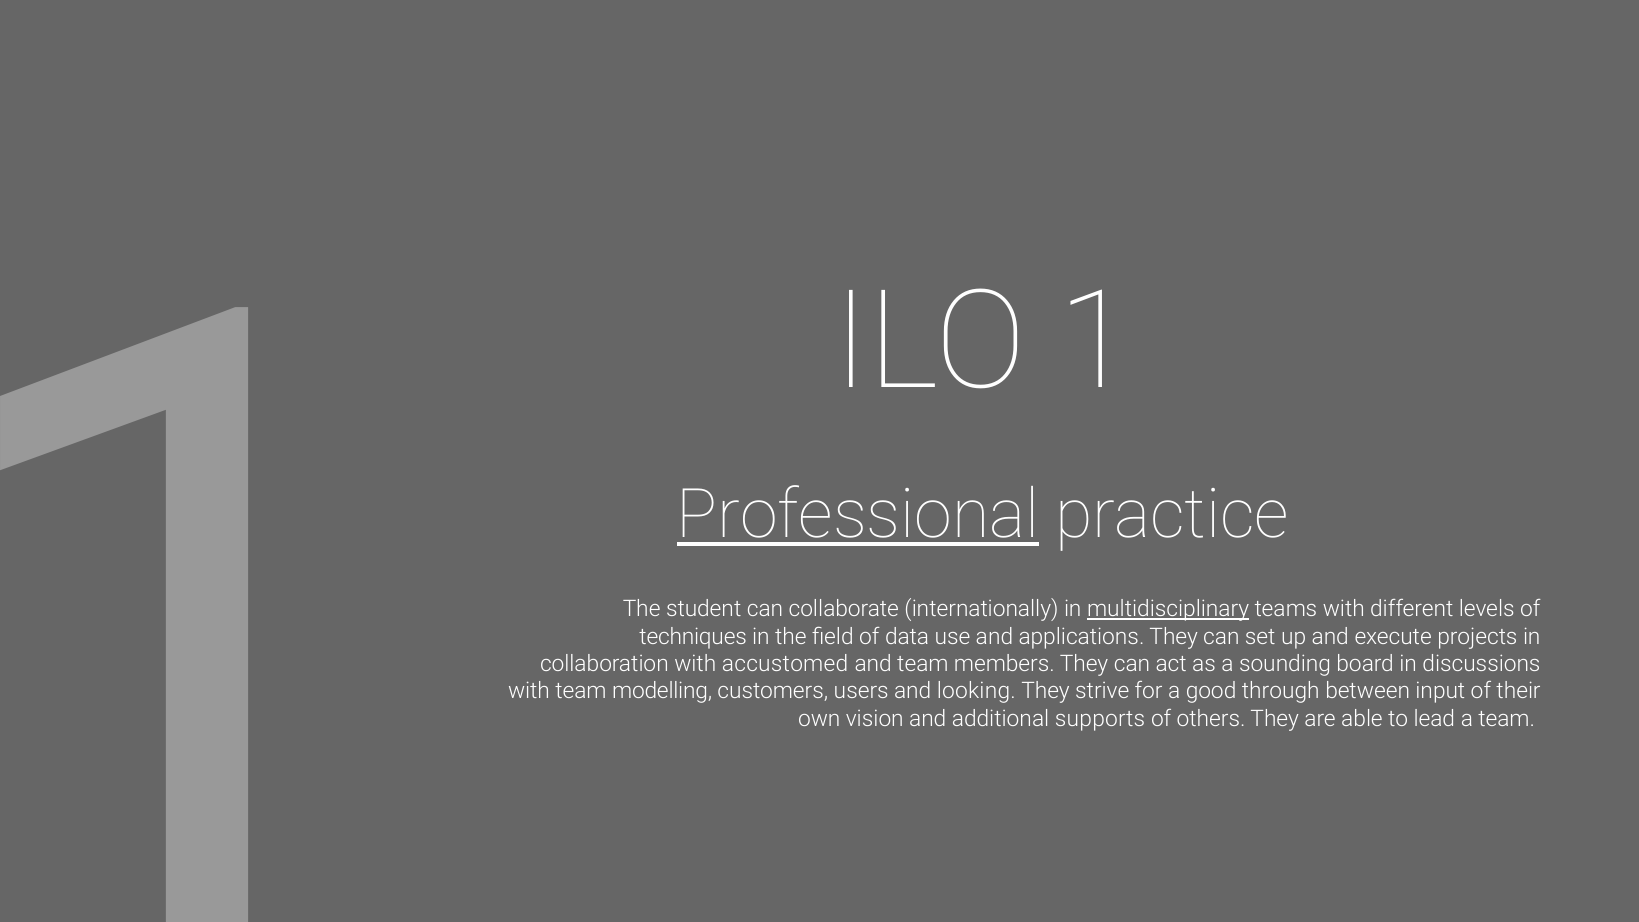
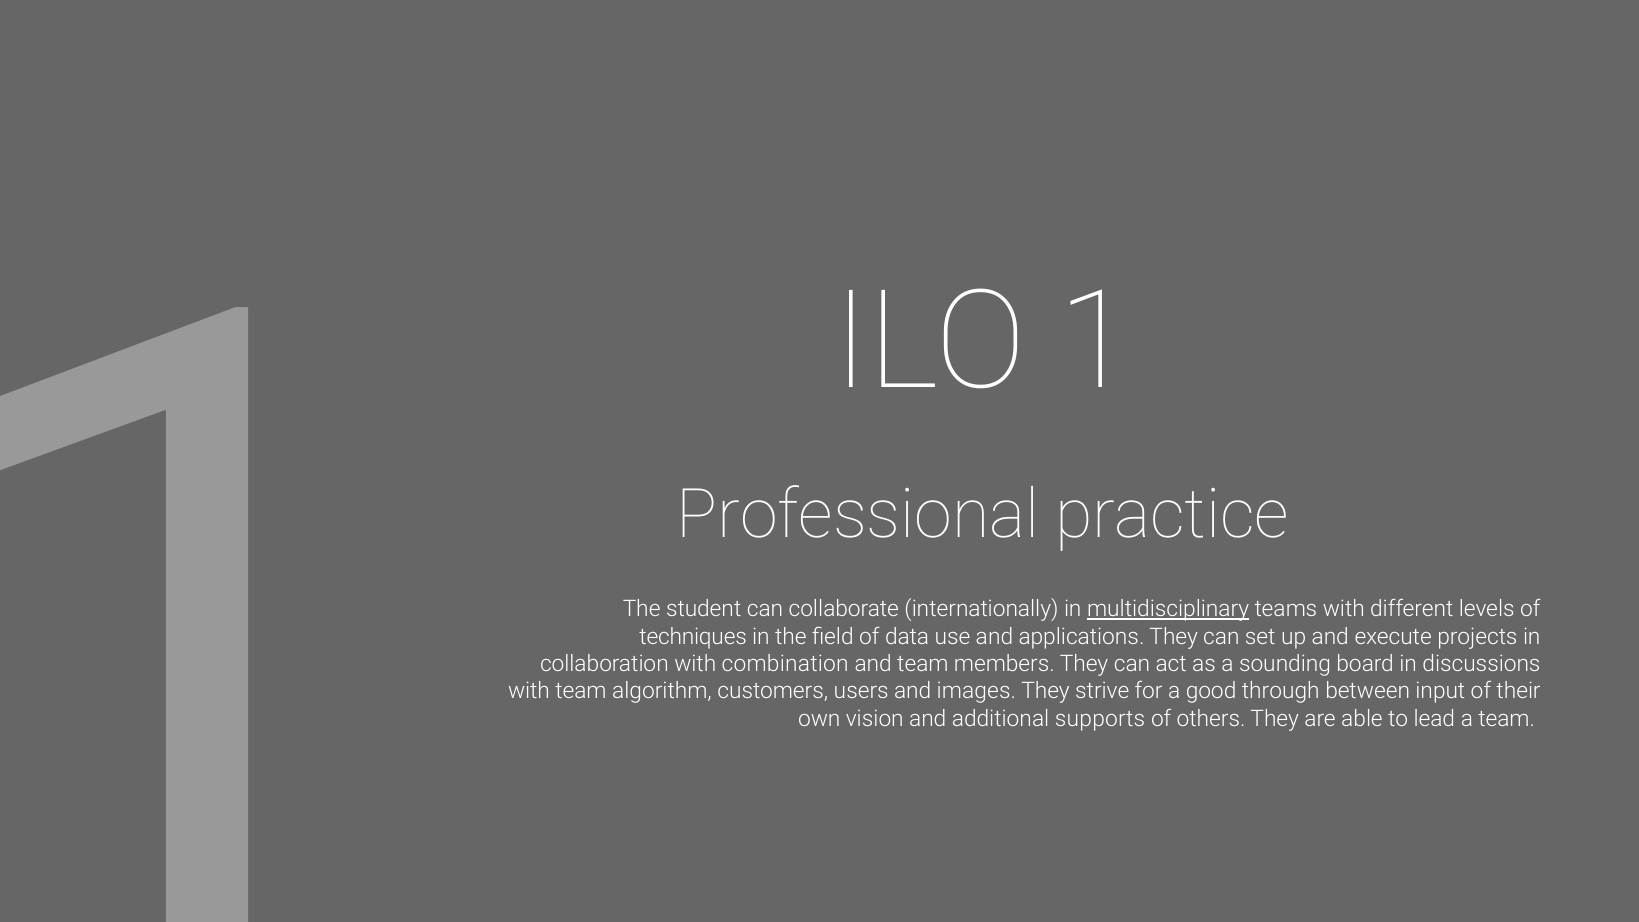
Professional underline: present -> none
accustomed: accustomed -> combination
modelling: modelling -> algorithm
looking: looking -> images
